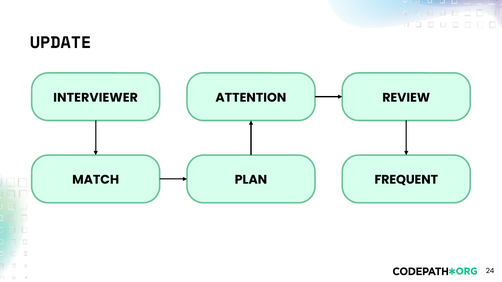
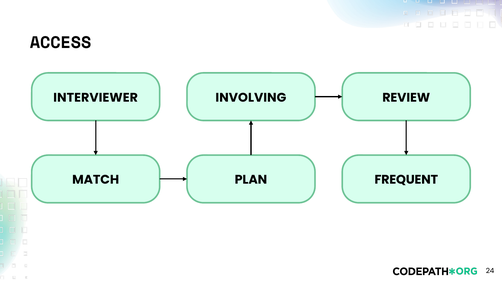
UPDATE: UPDATE -> ACCESS
ATTENTION: ATTENTION -> INVOLVING
